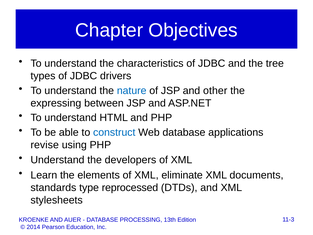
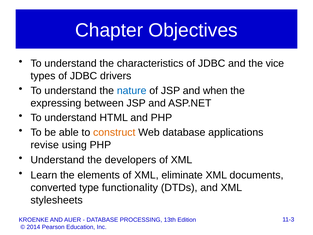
tree: tree -> vice
other: other -> when
construct colour: blue -> orange
standards: standards -> converted
reprocessed: reprocessed -> functionality
